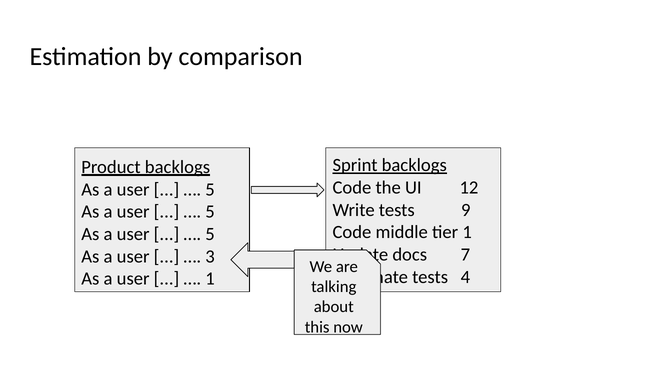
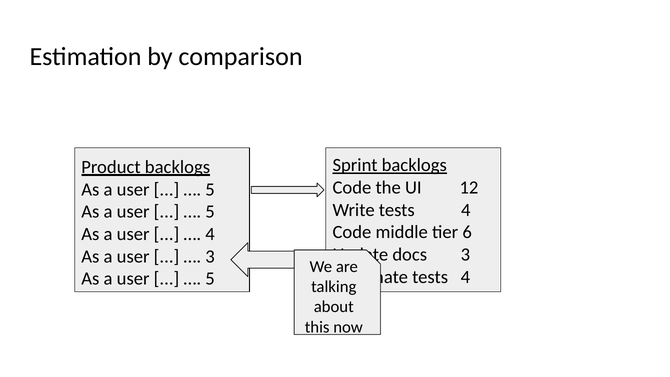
Write tests 9: 9 -> 4
tier 1: 1 -> 6
5 at (210, 234): 5 -> 4
docs 7: 7 -> 3
1 at (210, 279): 1 -> 5
